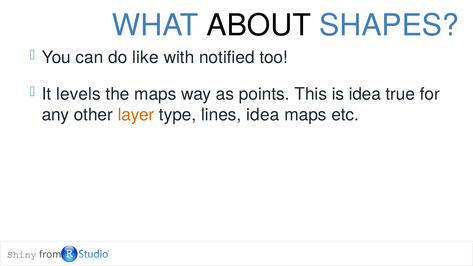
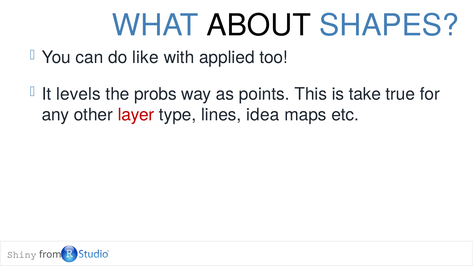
notified: notified -> applied
the maps: maps -> probs
is idea: idea -> take
layer colour: orange -> red
